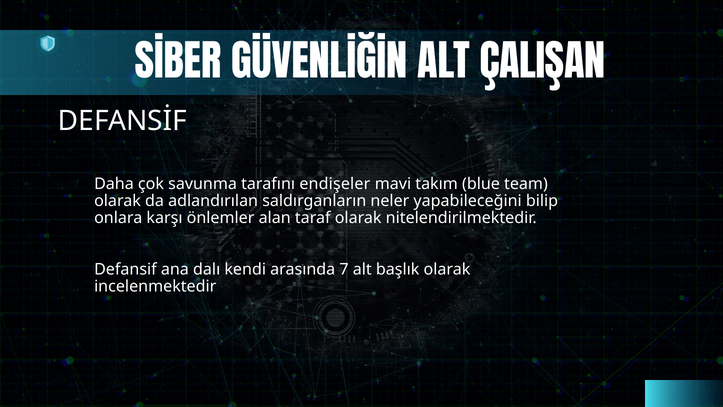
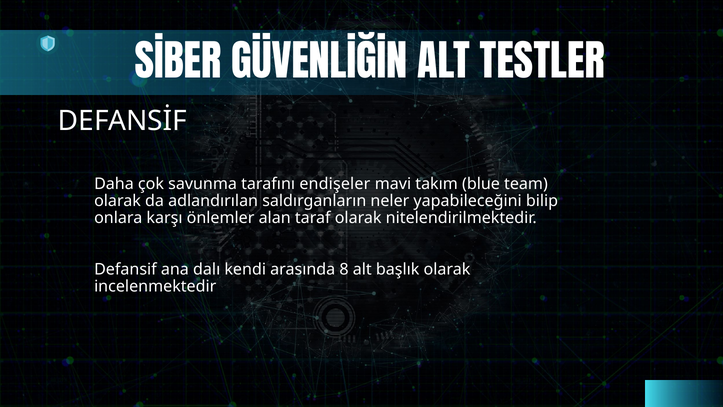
ÇALIŞAN: ÇALIŞAN -> TESTLER
7: 7 -> 8
